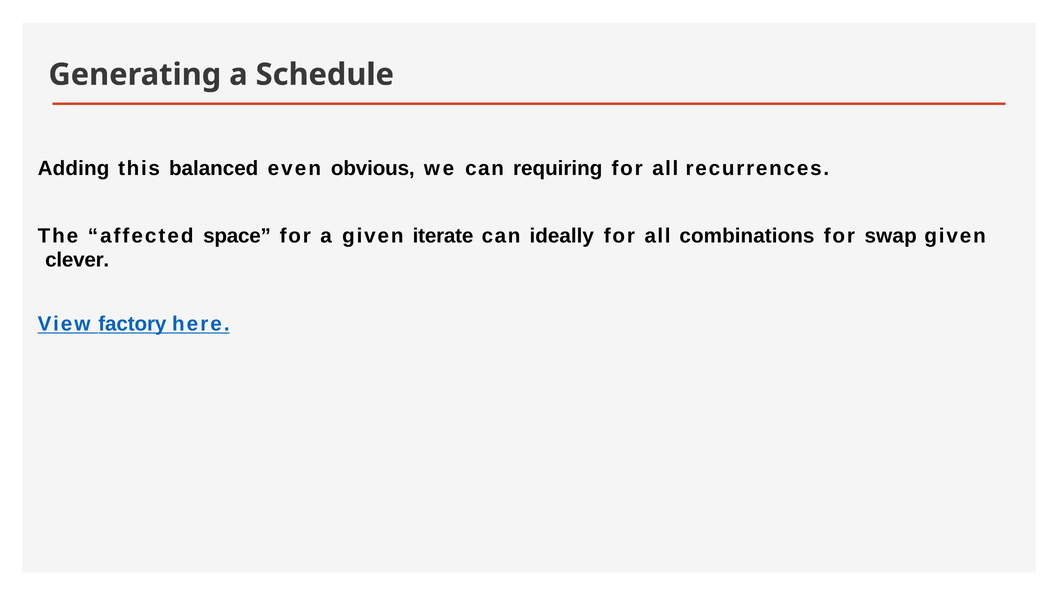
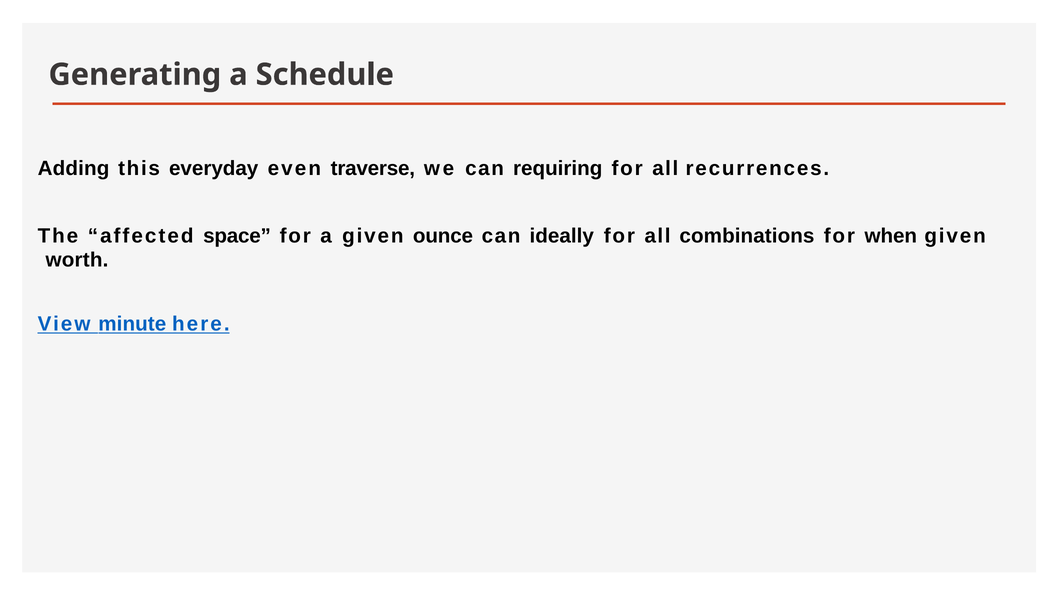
balanced: balanced -> everyday
obvious: obvious -> traverse
iterate: iterate -> ounce
swap: swap -> when
clever: clever -> worth
factory: factory -> minute
